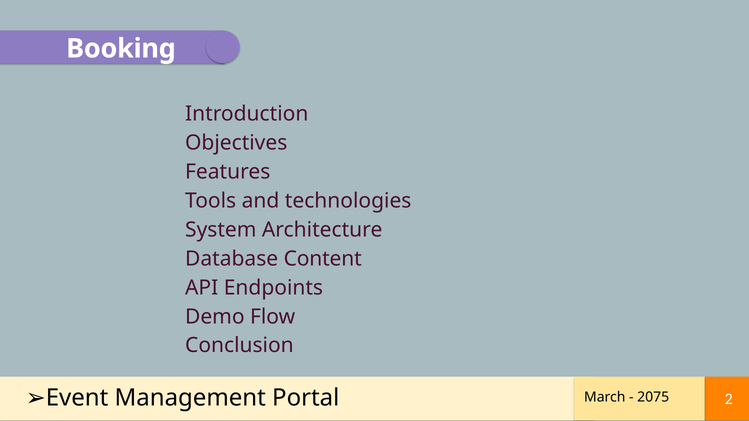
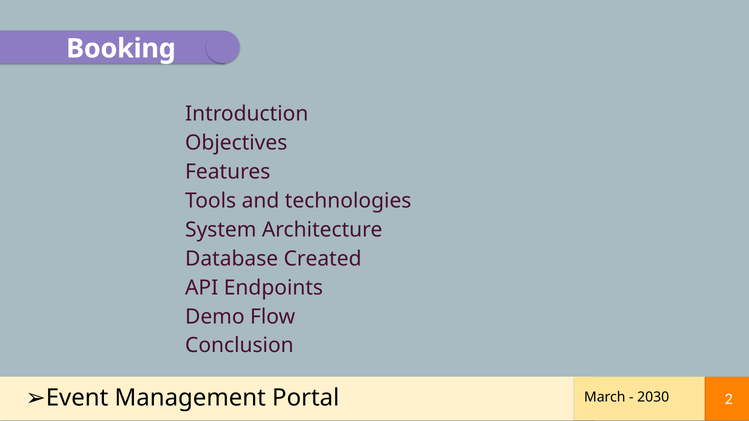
Content: Content -> Created
2075: 2075 -> 2030
